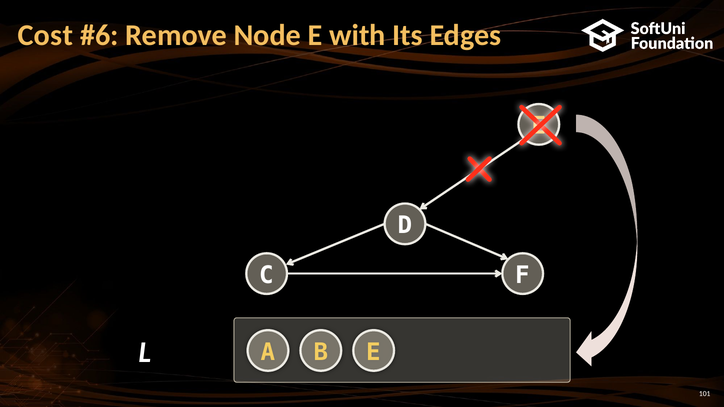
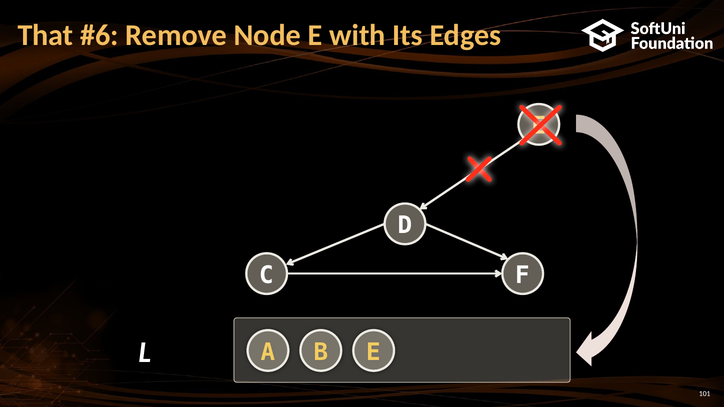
Cost: Cost -> That
